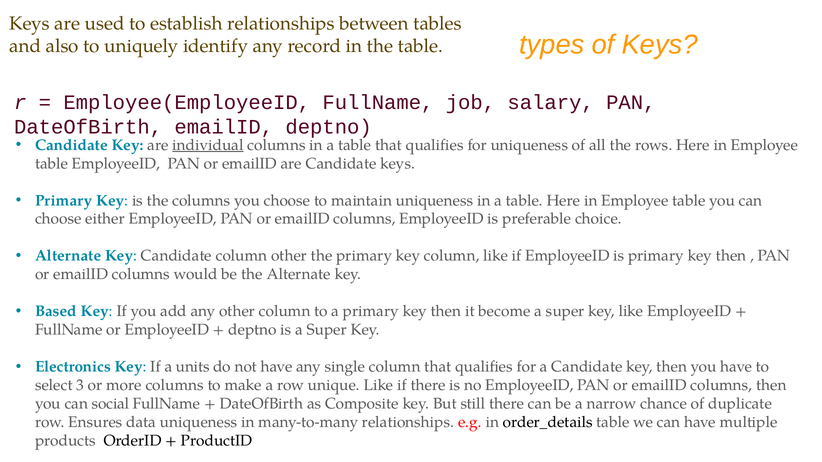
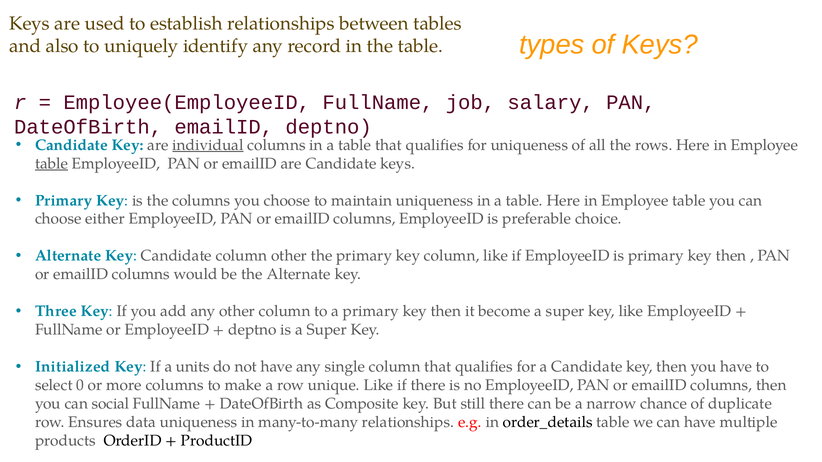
table at (52, 164) underline: none -> present
Based: Based -> Three
Electronics: Electronics -> Initialized
3: 3 -> 0
